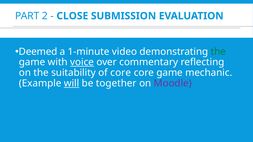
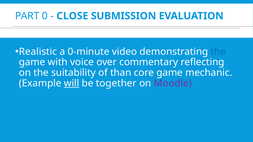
2: 2 -> 0
Deemed: Deemed -> Realistic
1-minute: 1-minute -> 0-minute
the at (218, 52) colour: green -> blue
voice underline: present -> none
of core: core -> than
